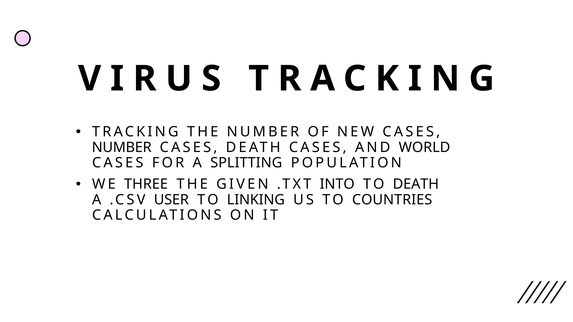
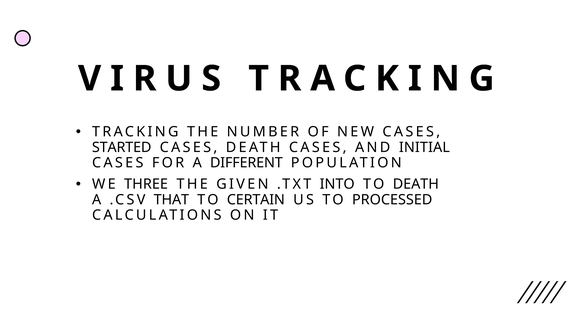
NUMBER at (122, 148): NUMBER -> STARTED
WORLD: WORLD -> INITIAL
SPLITTING: SPLITTING -> DIFFERENT
USER: USER -> THAT
LINKING: LINKING -> CERTAIN
COUNTRIES: COUNTRIES -> PROCESSED
